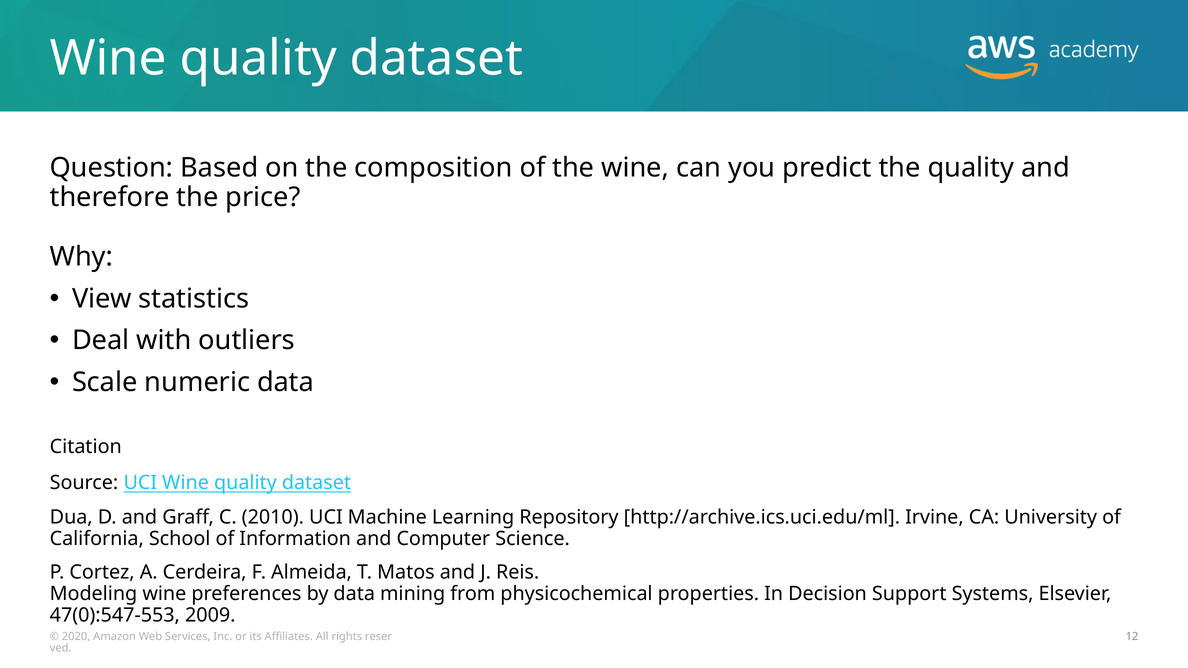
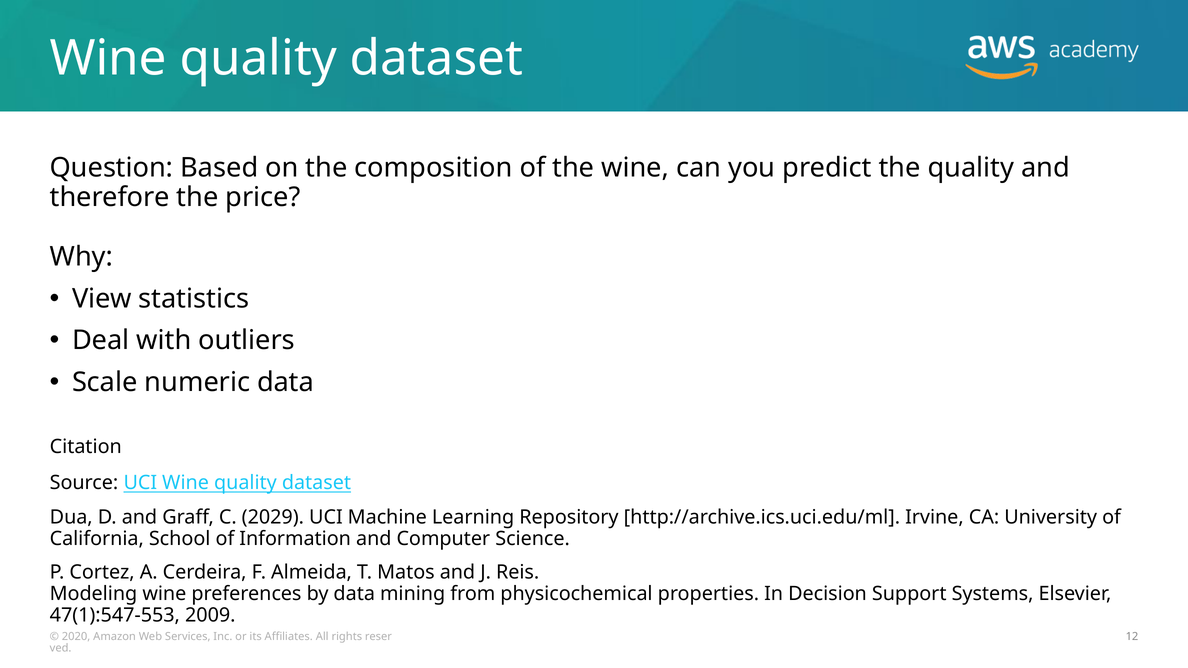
2010: 2010 -> 2029
47(0):547-553: 47(0):547-553 -> 47(1):547-553
